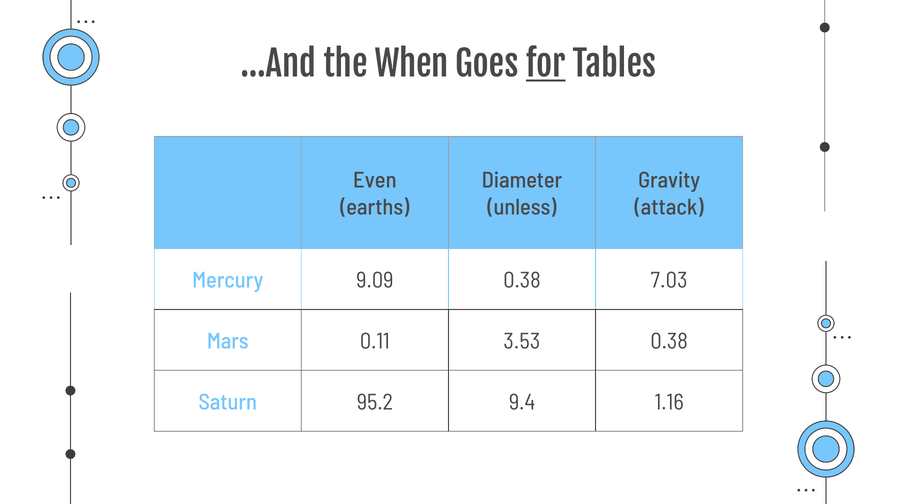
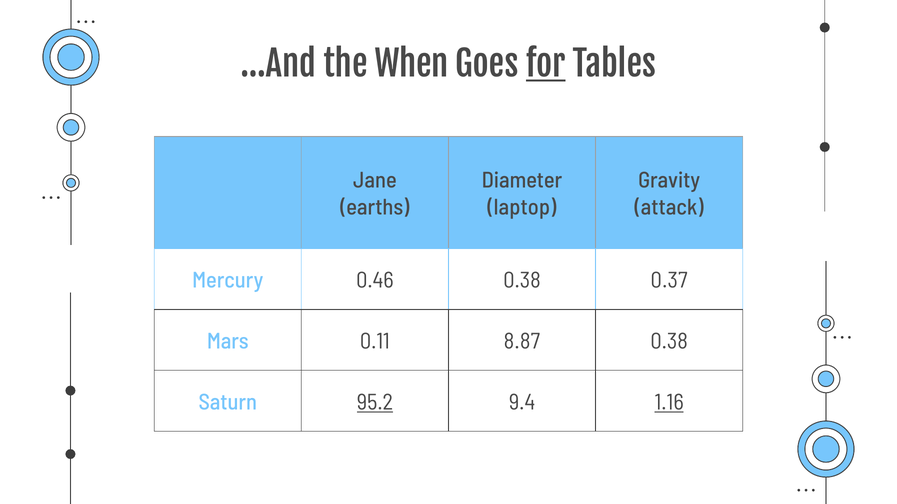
Even: Even -> Jane
unless: unless -> laptop
9.09: 9.09 -> 0.46
7.03: 7.03 -> 0.37
3.53: 3.53 -> 8.87
95.2 underline: none -> present
1.16 underline: none -> present
